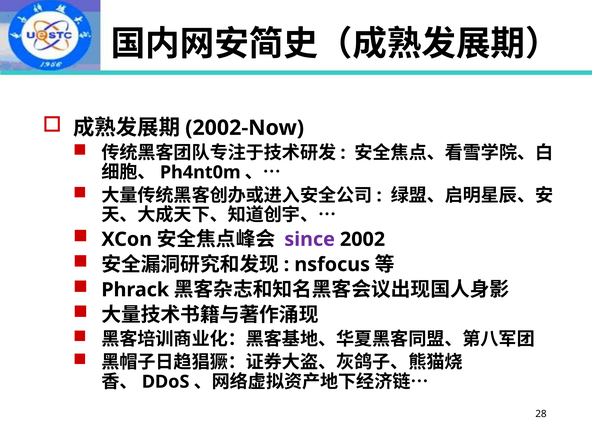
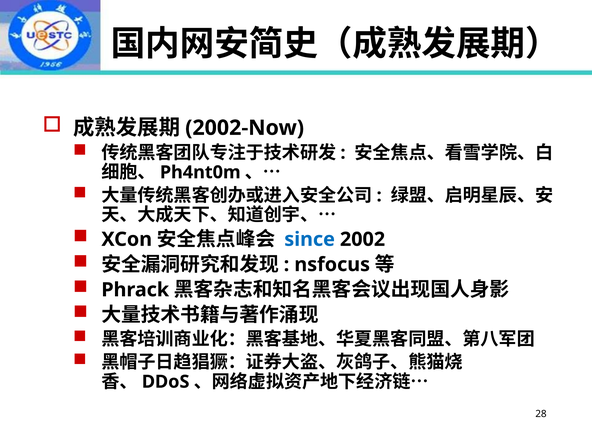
since colour: purple -> blue
